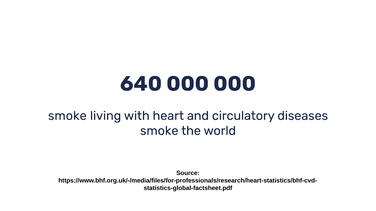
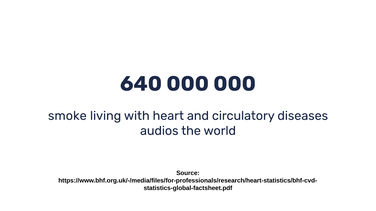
smoke at (159, 131): smoke -> audios
